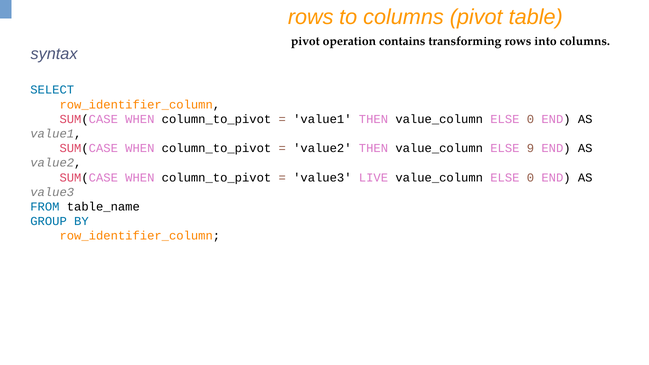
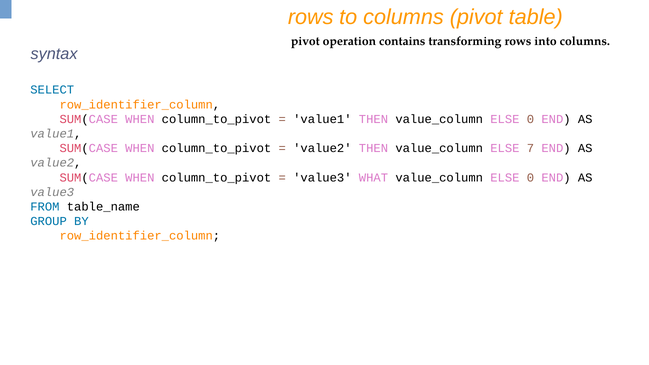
9: 9 -> 7
LIVE: LIVE -> WHAT
